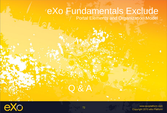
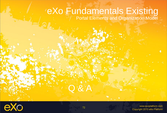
Exclude: Exclude -> Existing
